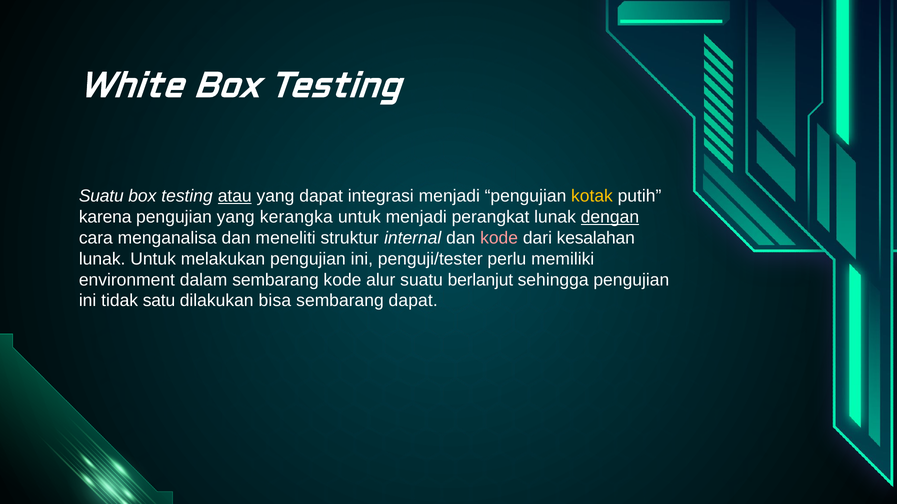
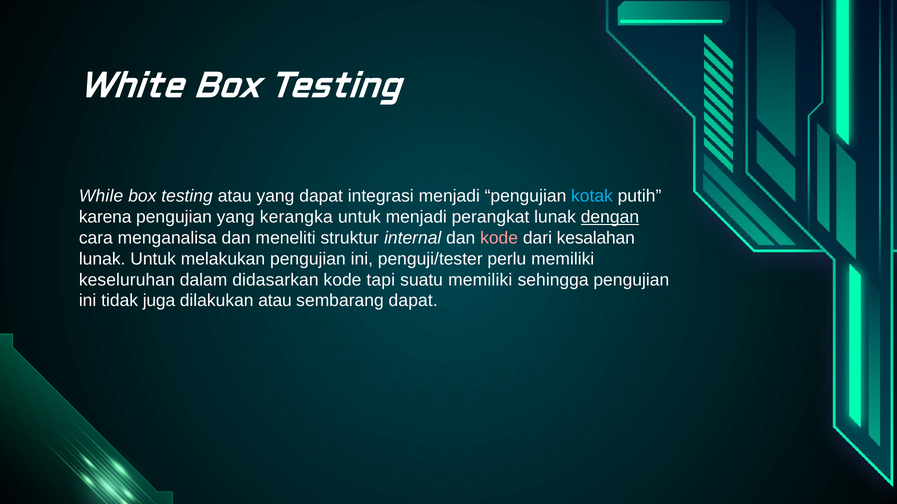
Suatu at (101, 196): Suatu -> While
atau at (235, 196) underline: present -> none
kotak colour: yellow -> light blue
environment: environment -> keseluruhan
dalam sembarang: sembarang -> didasarkan
alur: alur -> tapi
suatu berlanjut: berlanjut -> memiliki
satu: satu -> juga
dilakukan bisa: bisa -> atau
